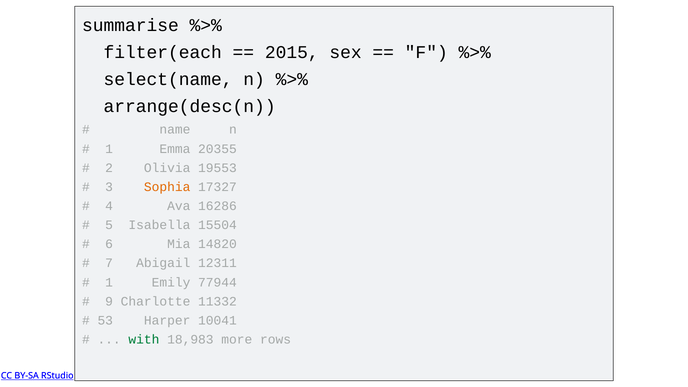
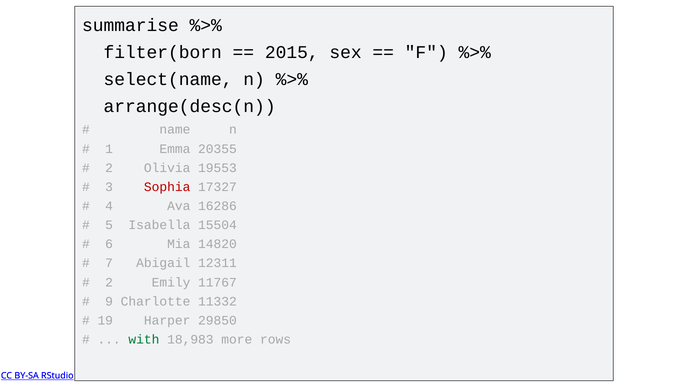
filter(each: filter(each -> filter(born
Sophia colour: orange -> red
1 at (109, 282): 1 -> 2
77944: 77944 -> 11767
53: 53 -> 19
10041: 10041 -> 29850
